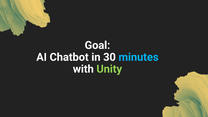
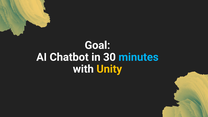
Unity colour: light green -> yellow
